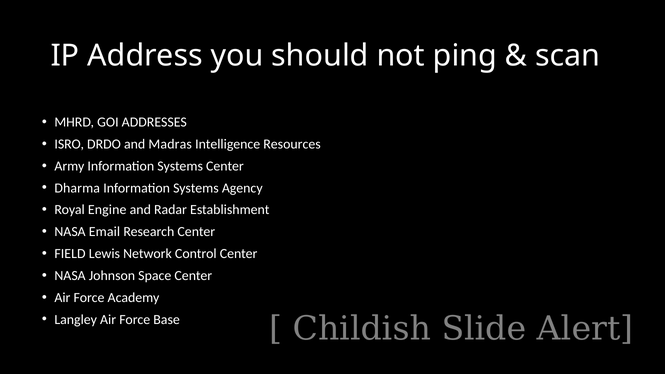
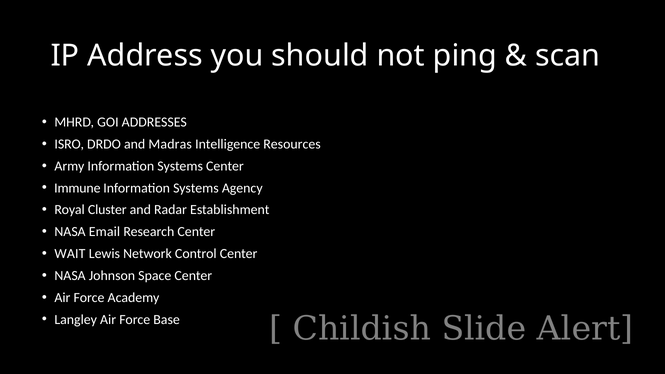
Dharma: Dharma -> Immune
Engine: Engine -> Cluster
FIELD: FIELD -> WAIT
